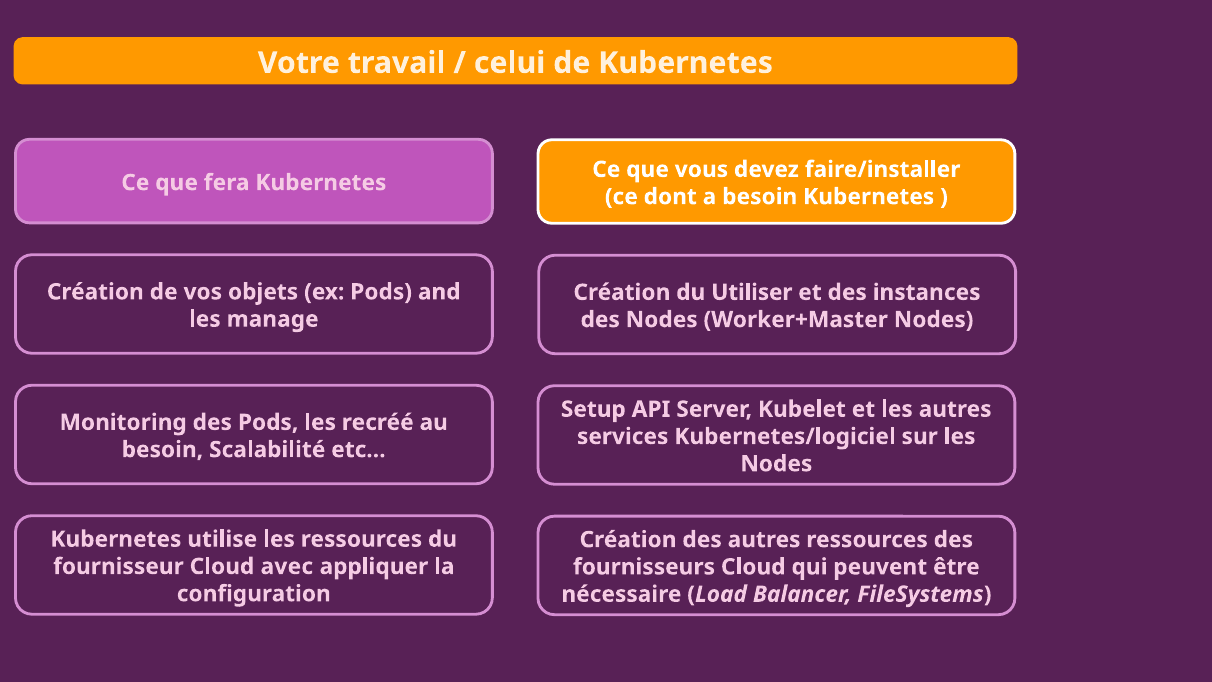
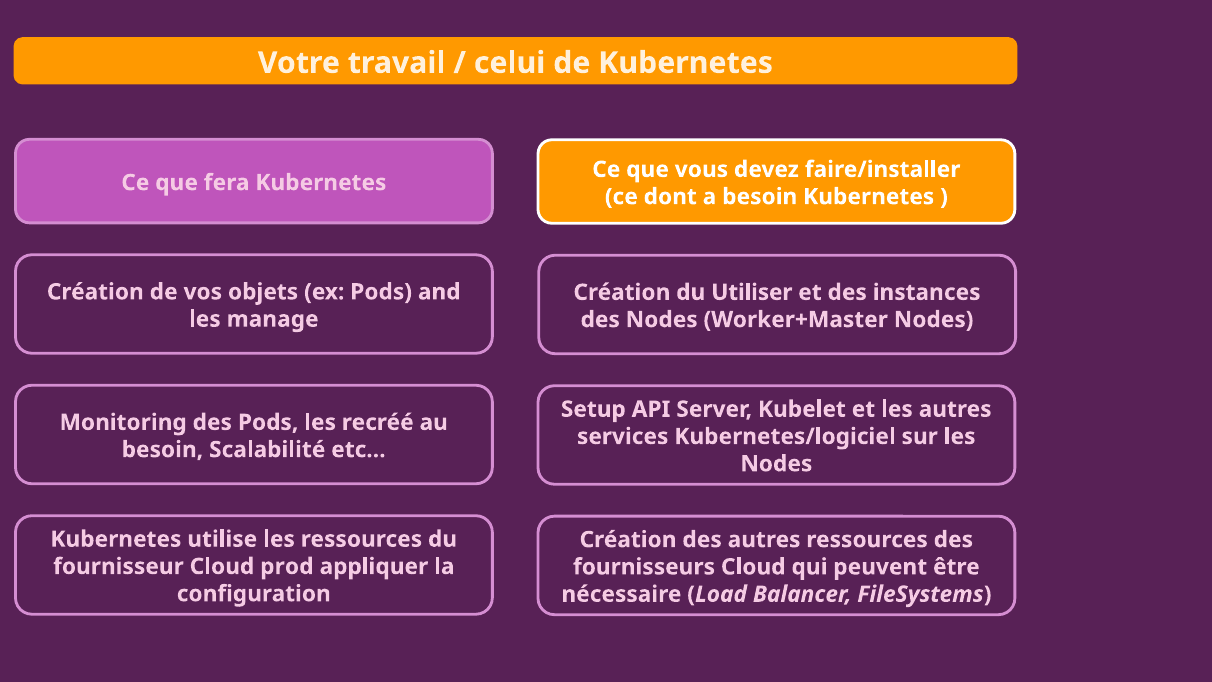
avec: avec -> prod
